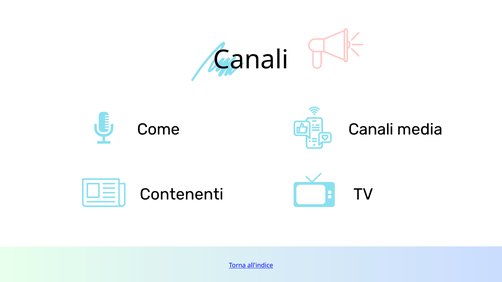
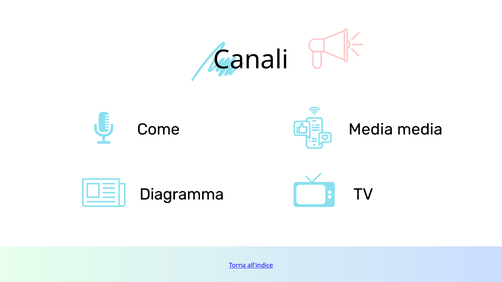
Canali at (371, 129): Canali -> Media
Contenenti: Contenenti -> Diagramma
